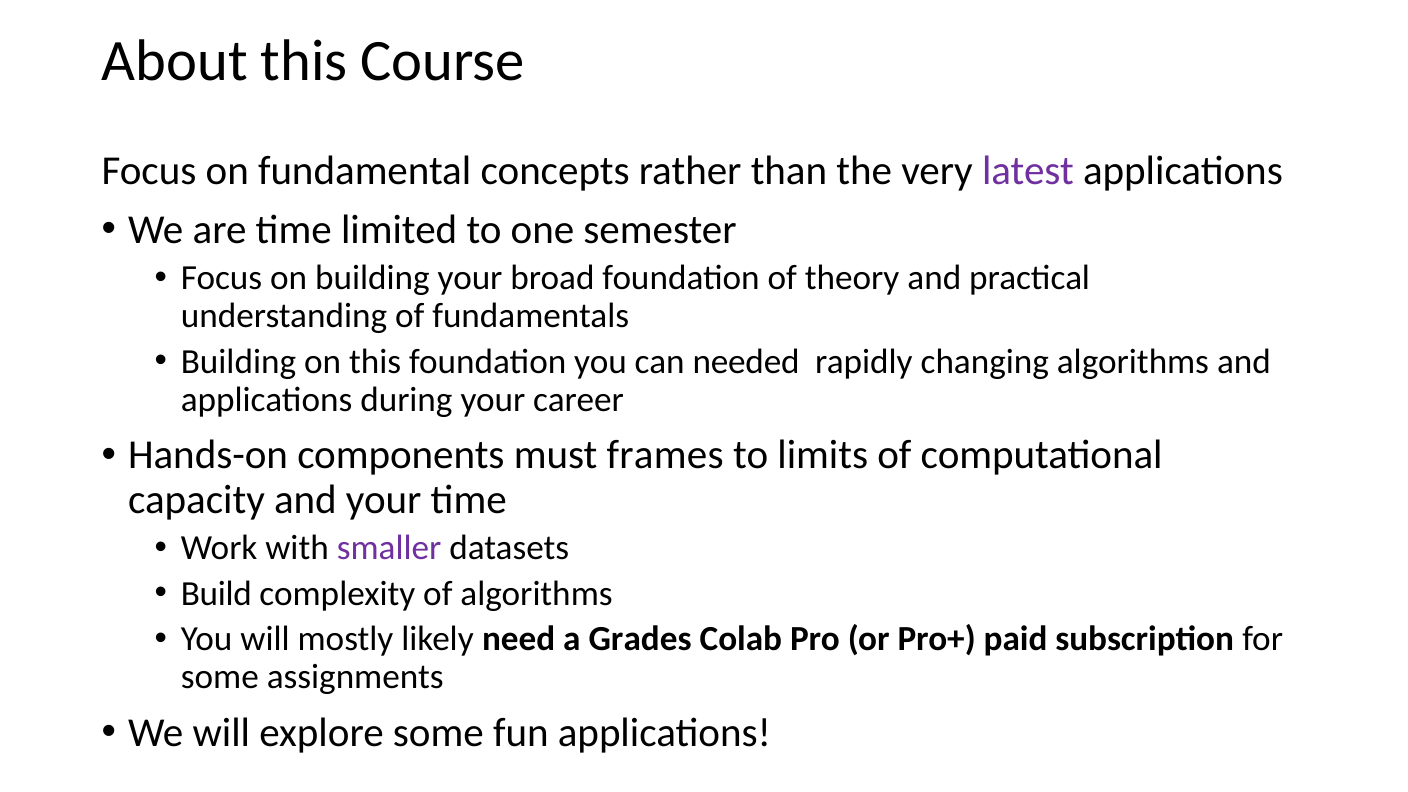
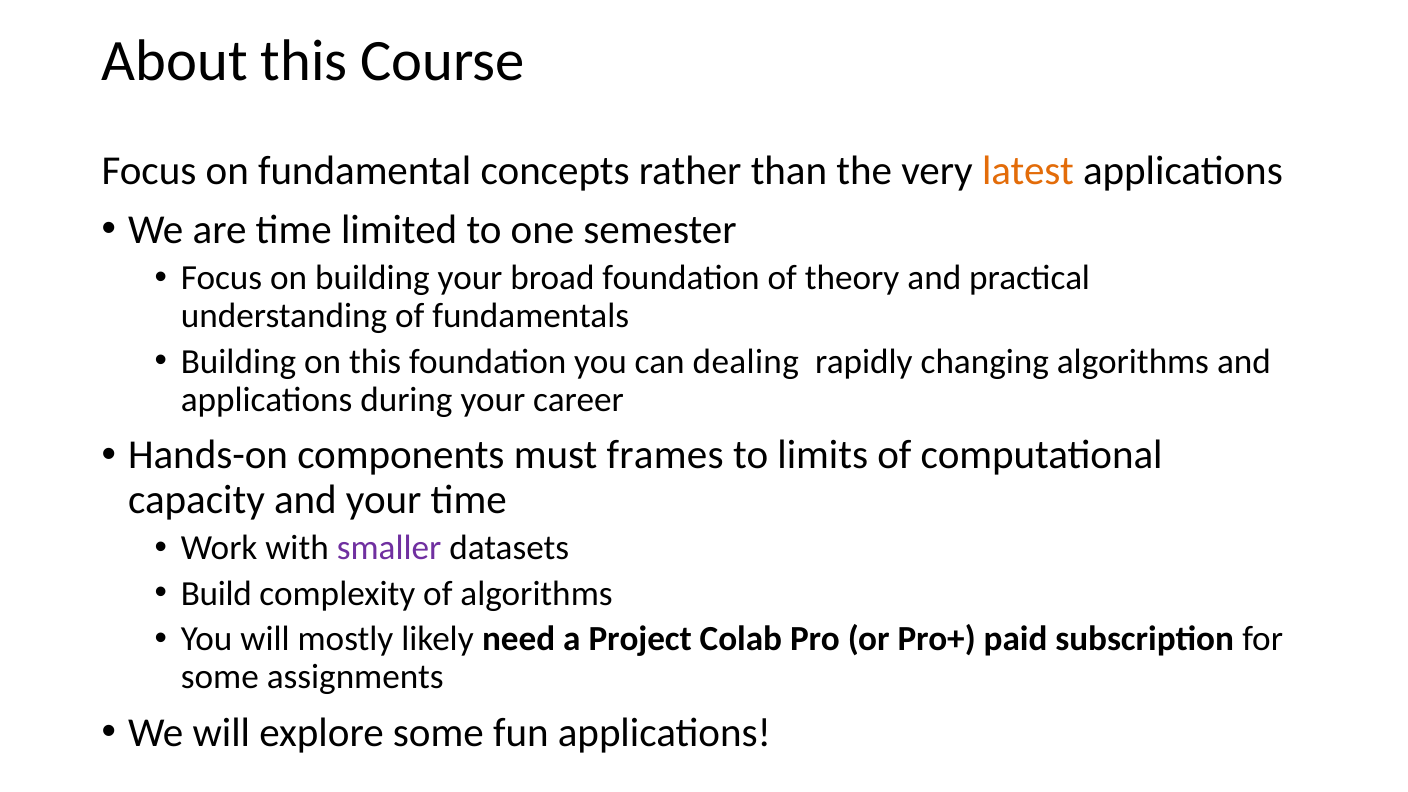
latest colour: purple -> orange
needed: needed -> dealing
Grades: Grades -> Project
